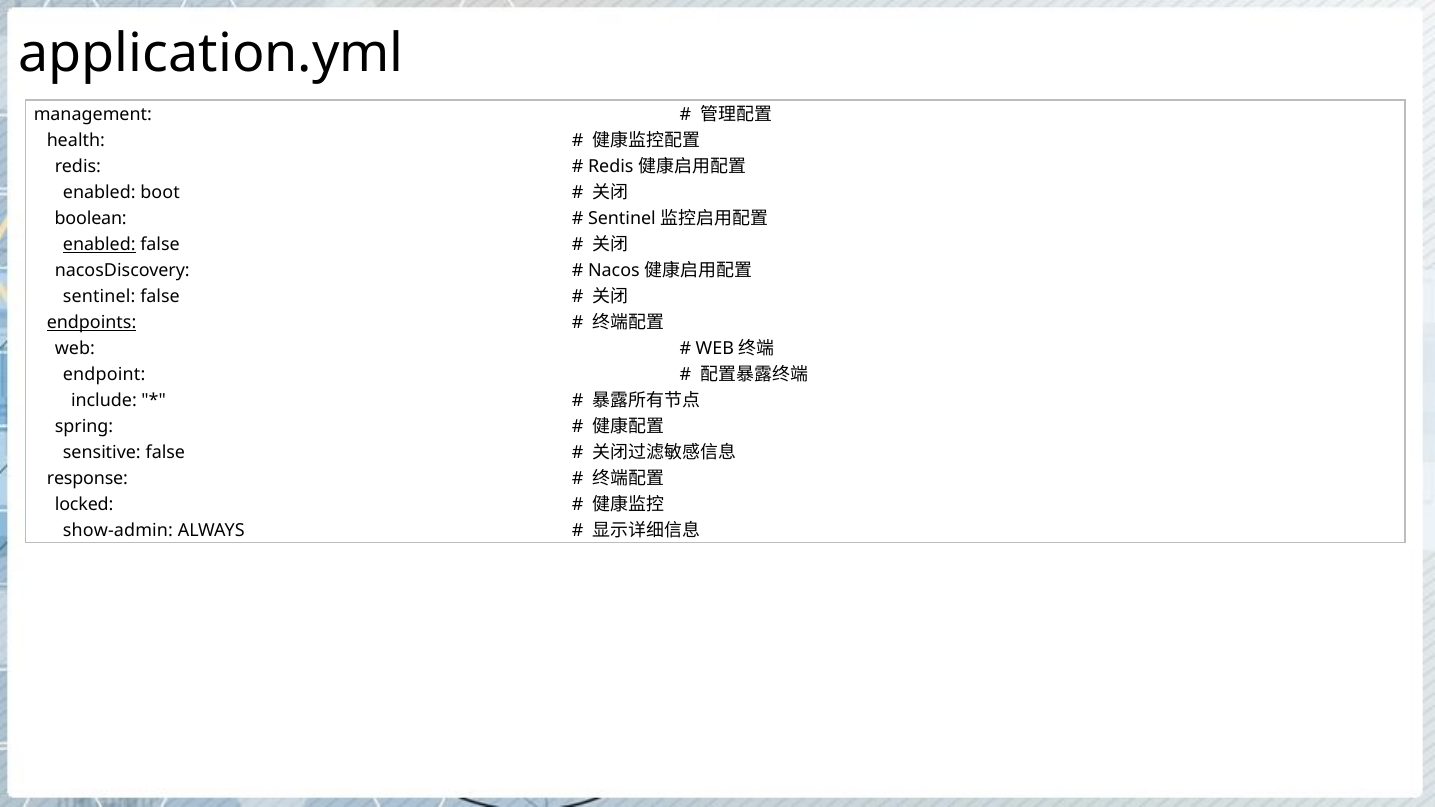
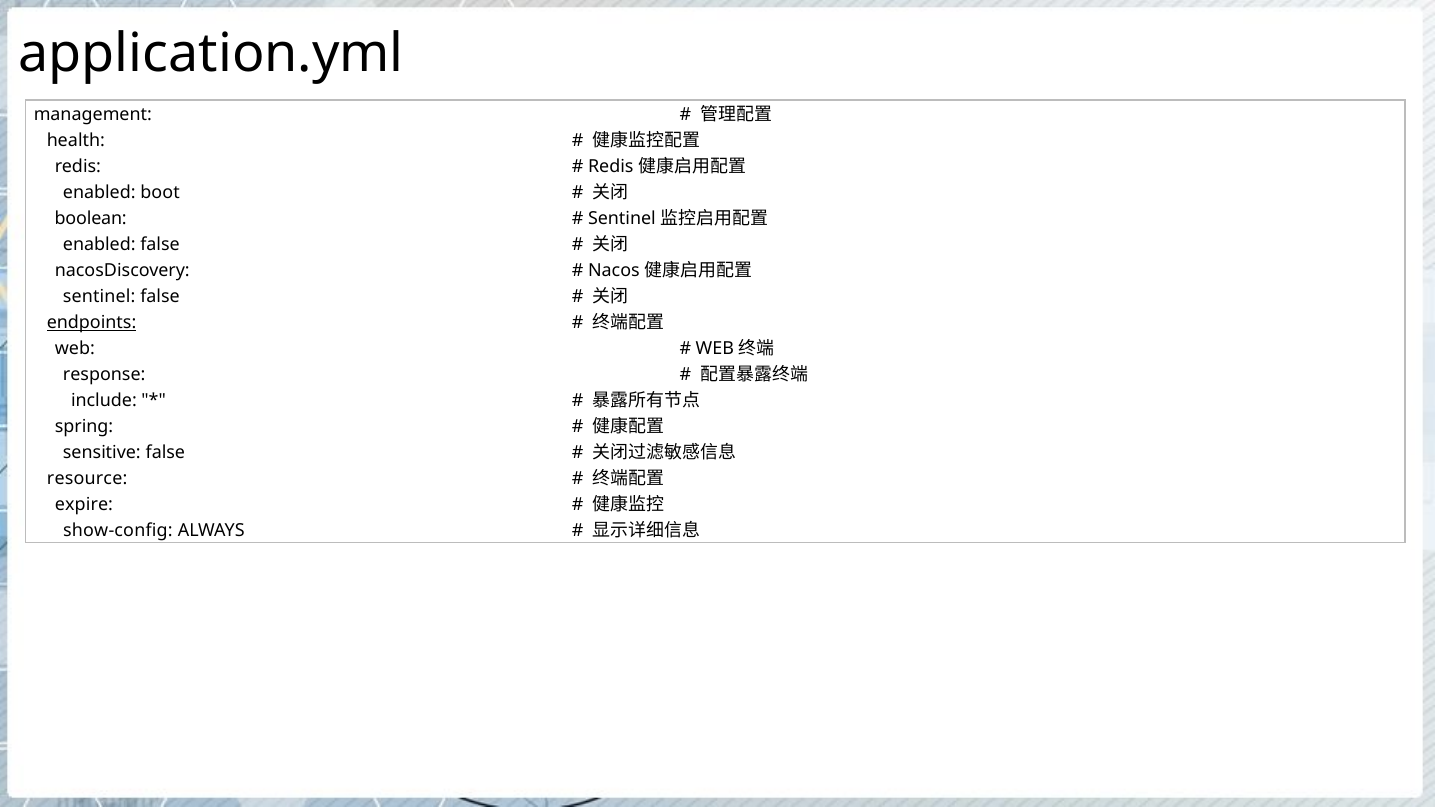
enabled at (99, 245) underline: present -> none
endpoint: endpoint -> response
response: response -> resource
locked: locked -> expire
show-admin: show-admin -> show-config
